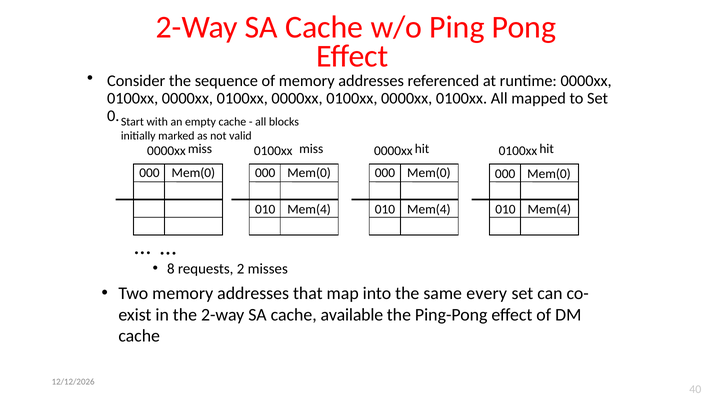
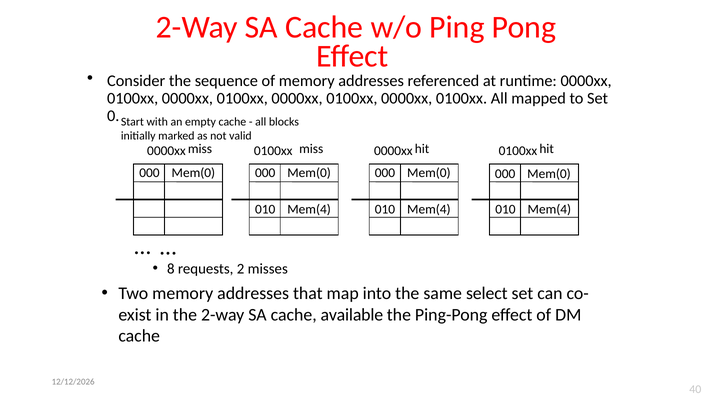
every: every -> select
